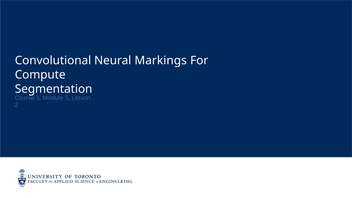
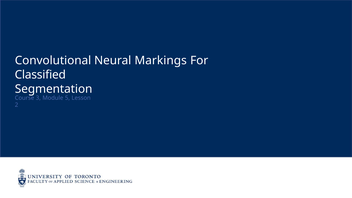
Compute: Compute -> Classified
